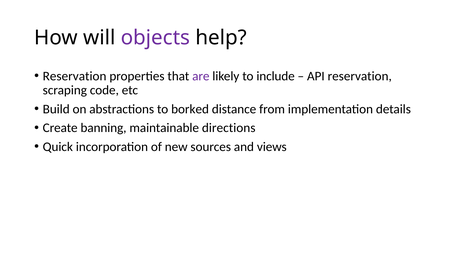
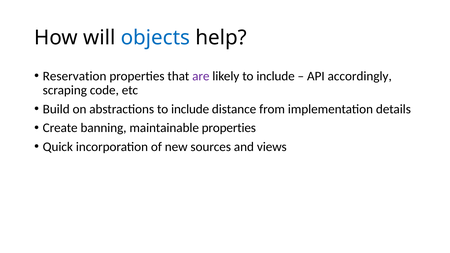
objects colour: purple -> blue
API reservation: reservation -> accordingly
abstractions to borked: borked -> include
maintainable directions: directions -> properties
